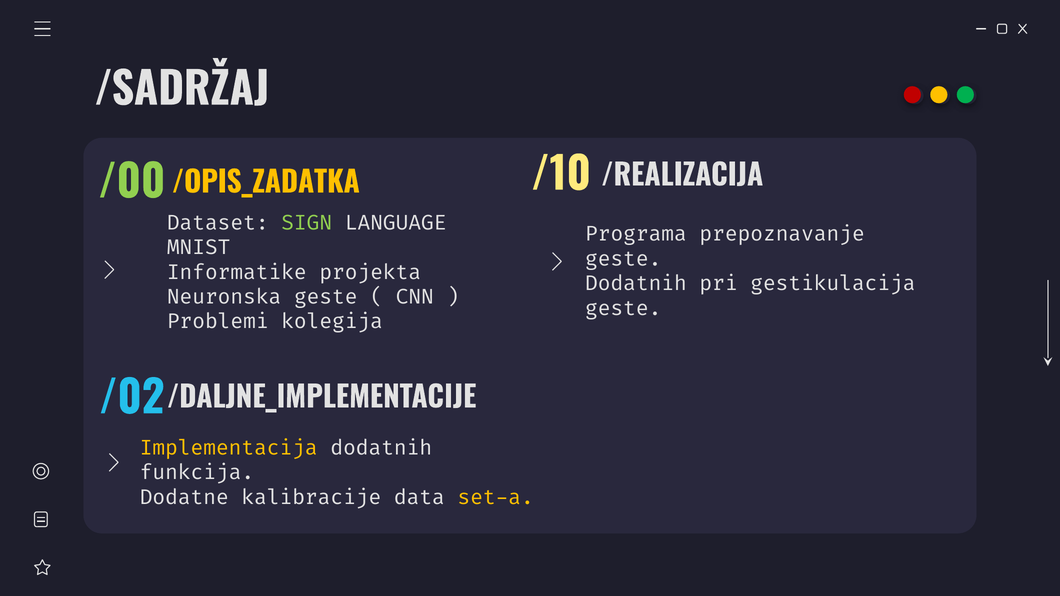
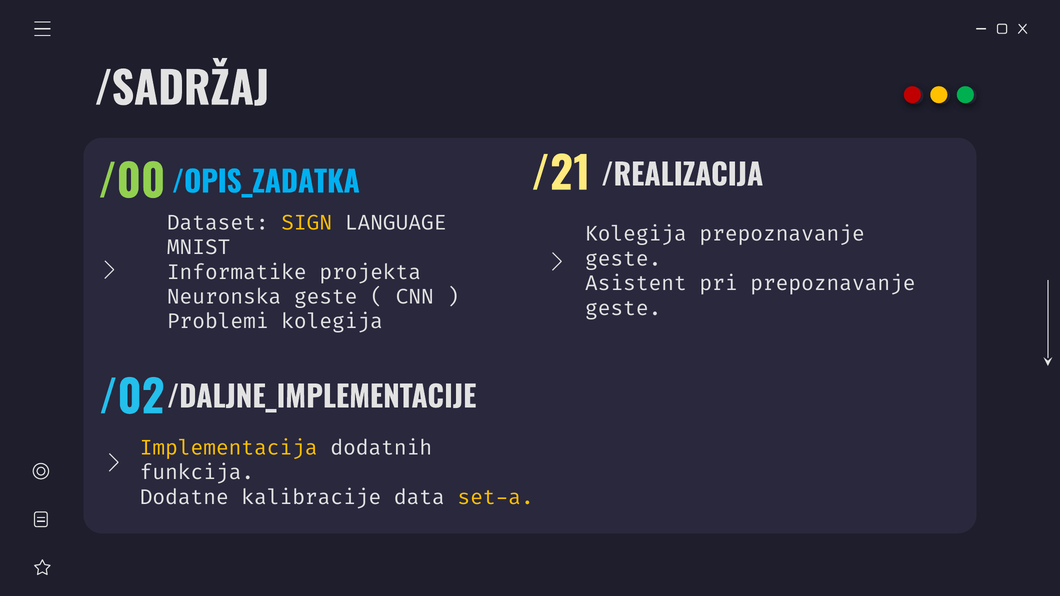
/10: /10 -> /21
/OPIS_ZADATKA colour: yellow -> light blue
SIGN colour: light green -> yellow
Programa at (636, 234): Programa -> Kolegija
Dodatnih at (636, 284): Dodatnih -> Asistent
pri gestikulacija: gestikulacija -> prepoznavanje
